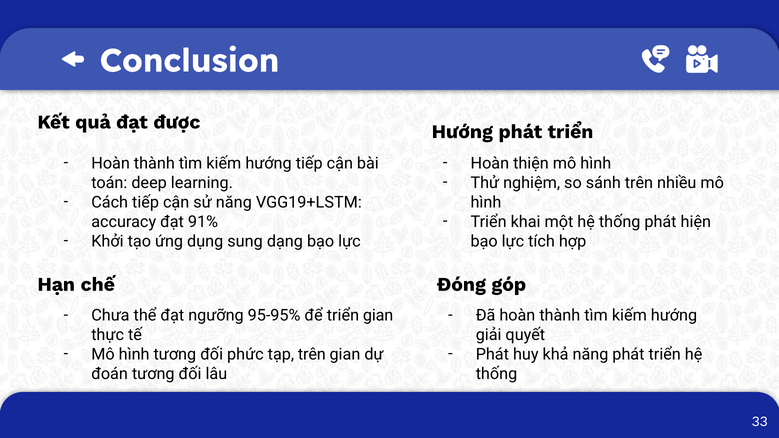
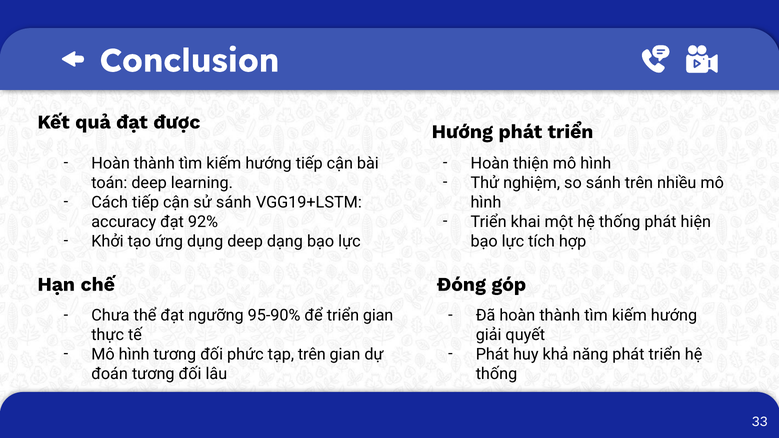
sử năng: năng -> sánh
91%: 91% -> 92%
dụng sung: sung -> deep
95-95%: 95-95% -> 95-90%
